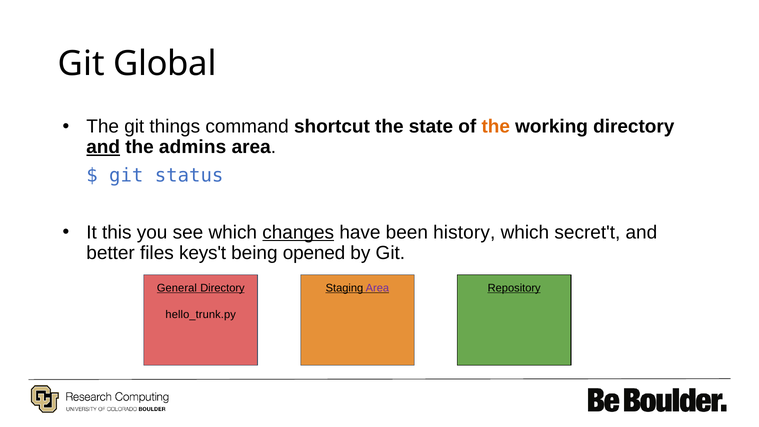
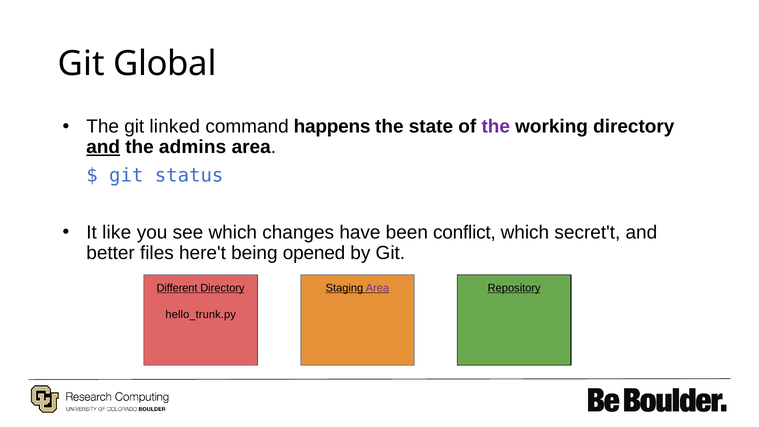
things: things -> linked
shortcut: shortcut -> happens
the at (496, 127) colour: orange -> purple
this: this -> like
changes underline: present -> none
history: history -> conflict
keys't: keys't -> here't
General: General -> Different
